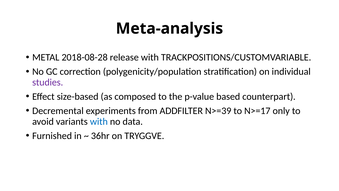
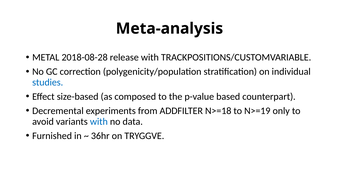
studies colour: purple -> blue
N>=39: N>=39 -> N>=18
N>=17: N>=17 -> N>=19
